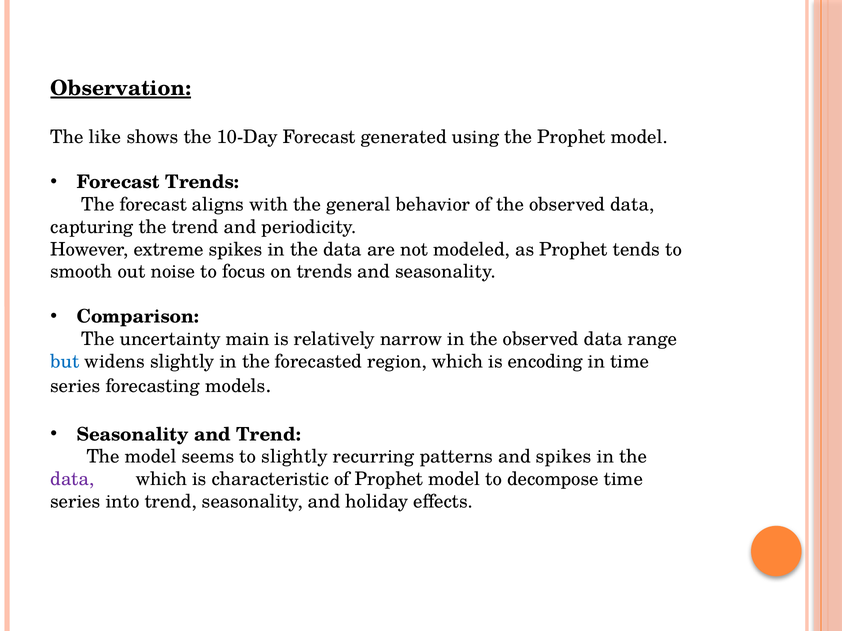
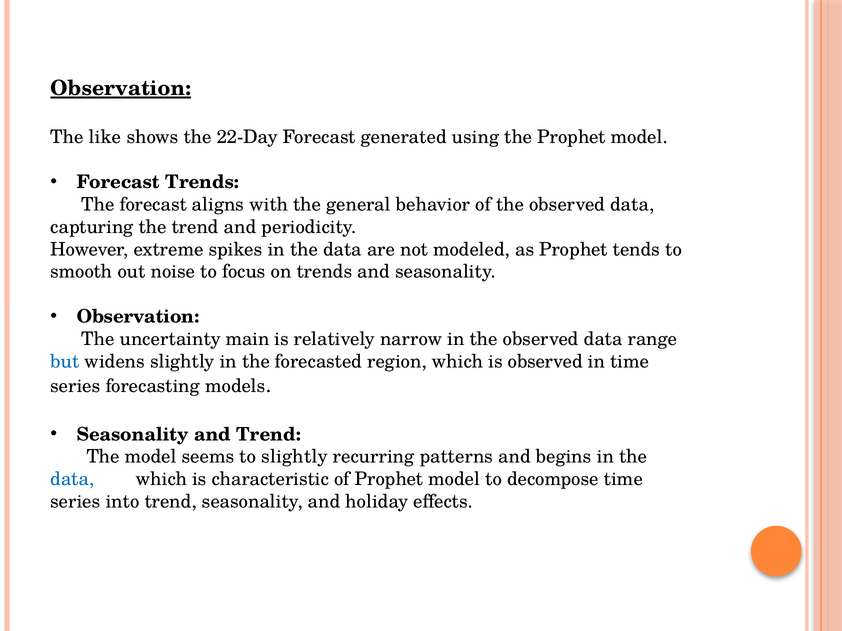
10-Day: 10-Day -> 22-Day
Comparison at (138, 317): Comparison -> Observation
is encoding: encoding -> observed
and spikes: spikes -> begins
data at (72, 480) colour: purple -> blue
